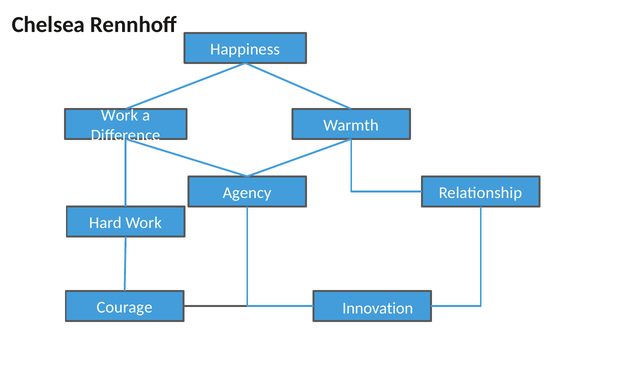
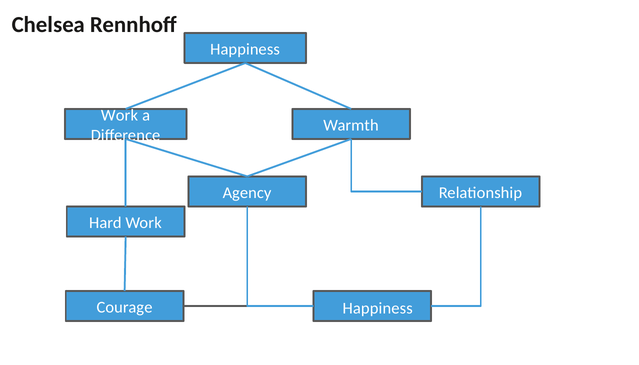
Innovation at (378, 309): Innovation -> Happiness
